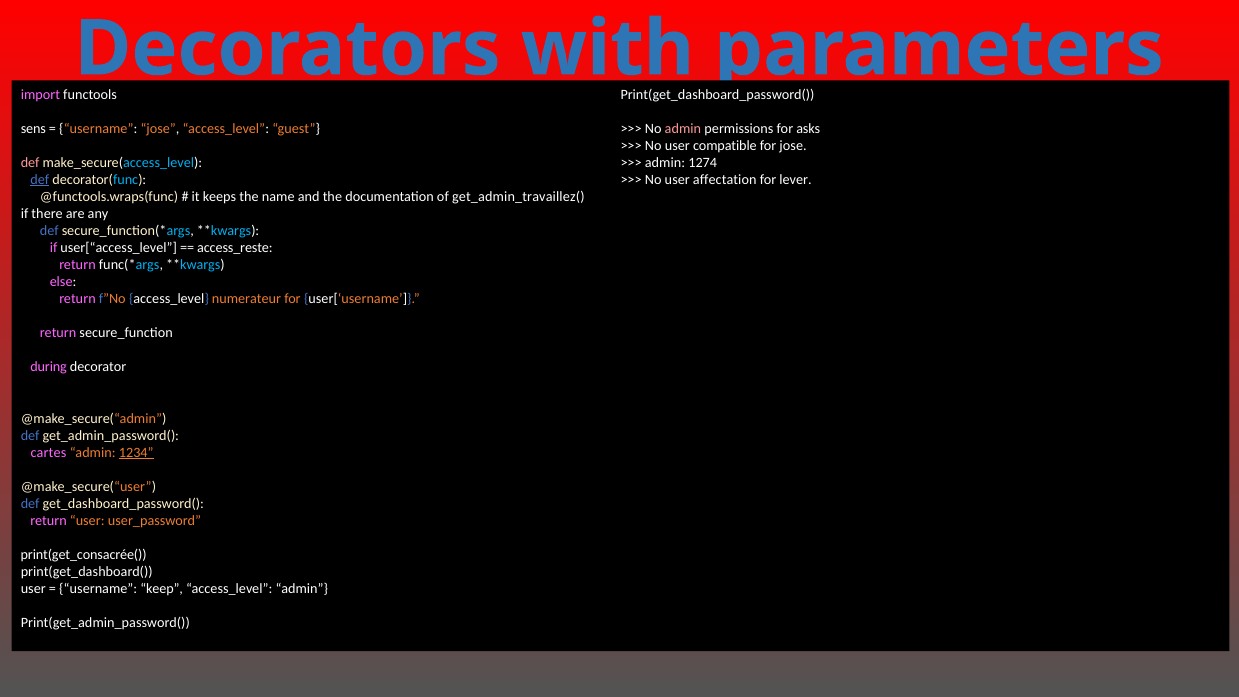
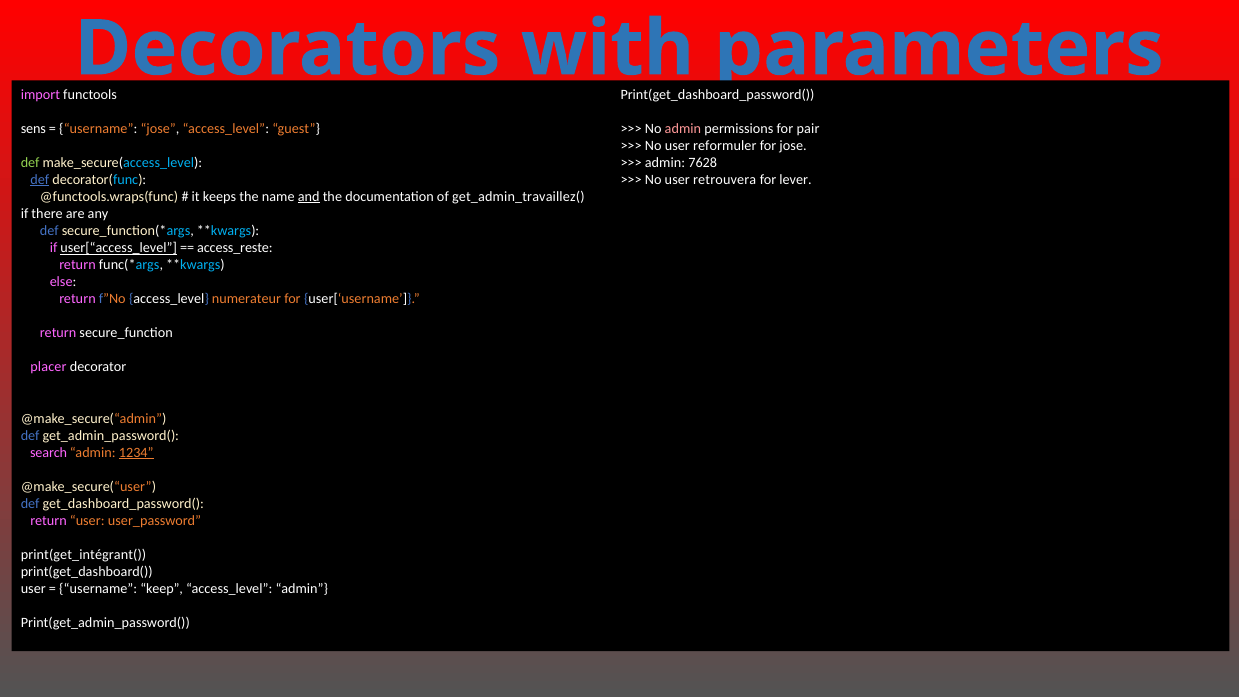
asks: asks -> pair
compatible: compatible -> reformuler
def at (30, 163) colour: pink -> light green
1274: 1274 -> 7628
affectation: affectation -> retrouvera
and underline: none -> present
user[“access_level underline: none -> present
during: during -> placer
cartes: cartes -> search
print(get_consacrée(: print(get_consacrée( -> print(get_intégrant(
